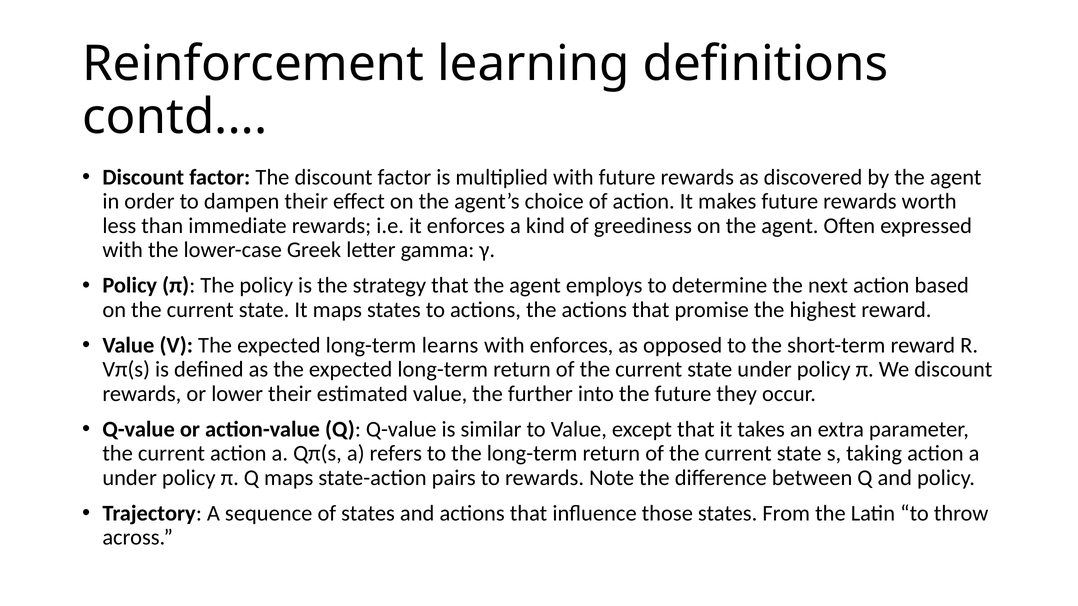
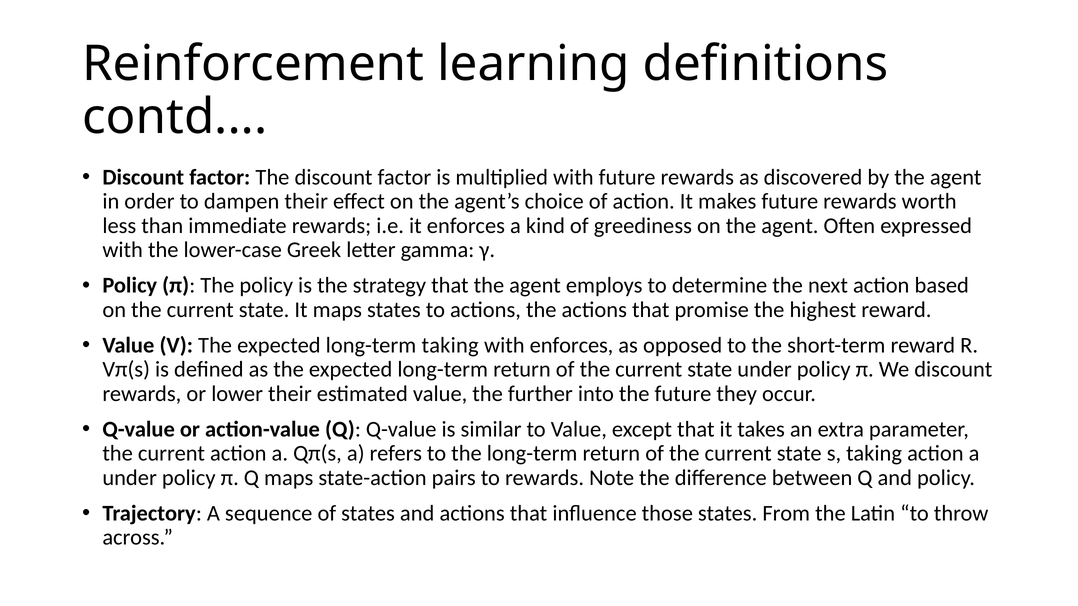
long-term learns: learns -> taking
